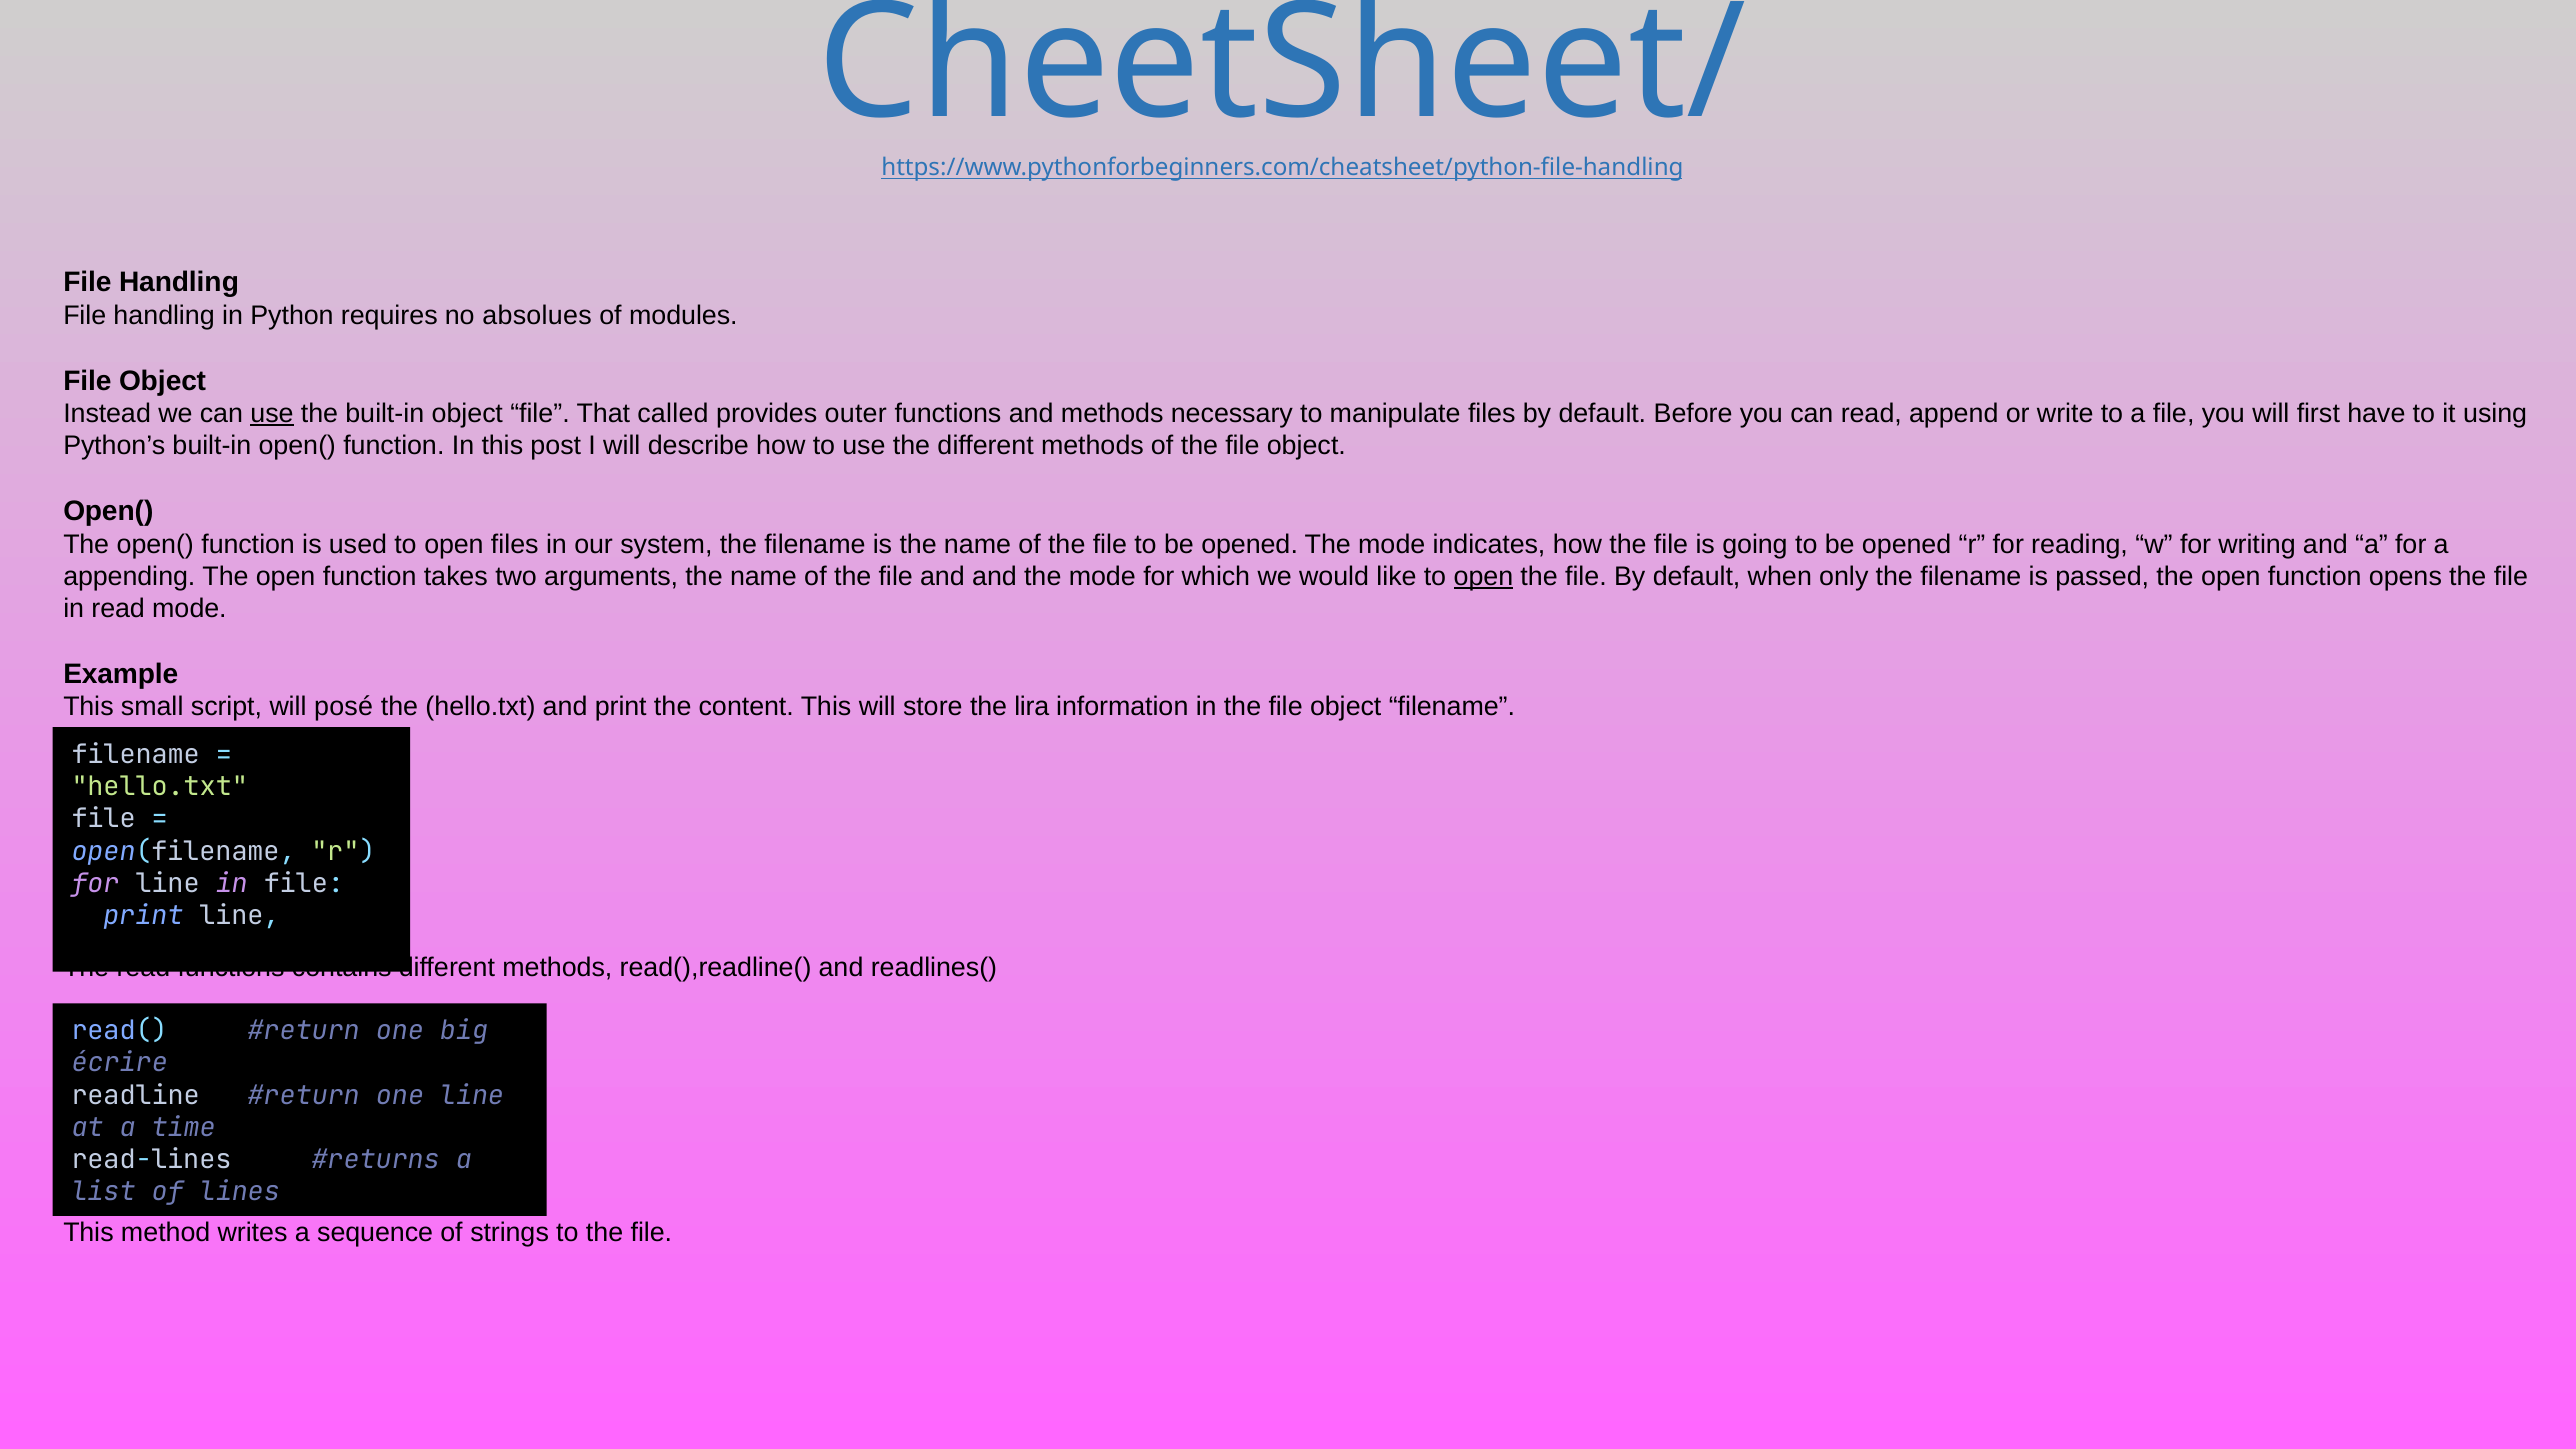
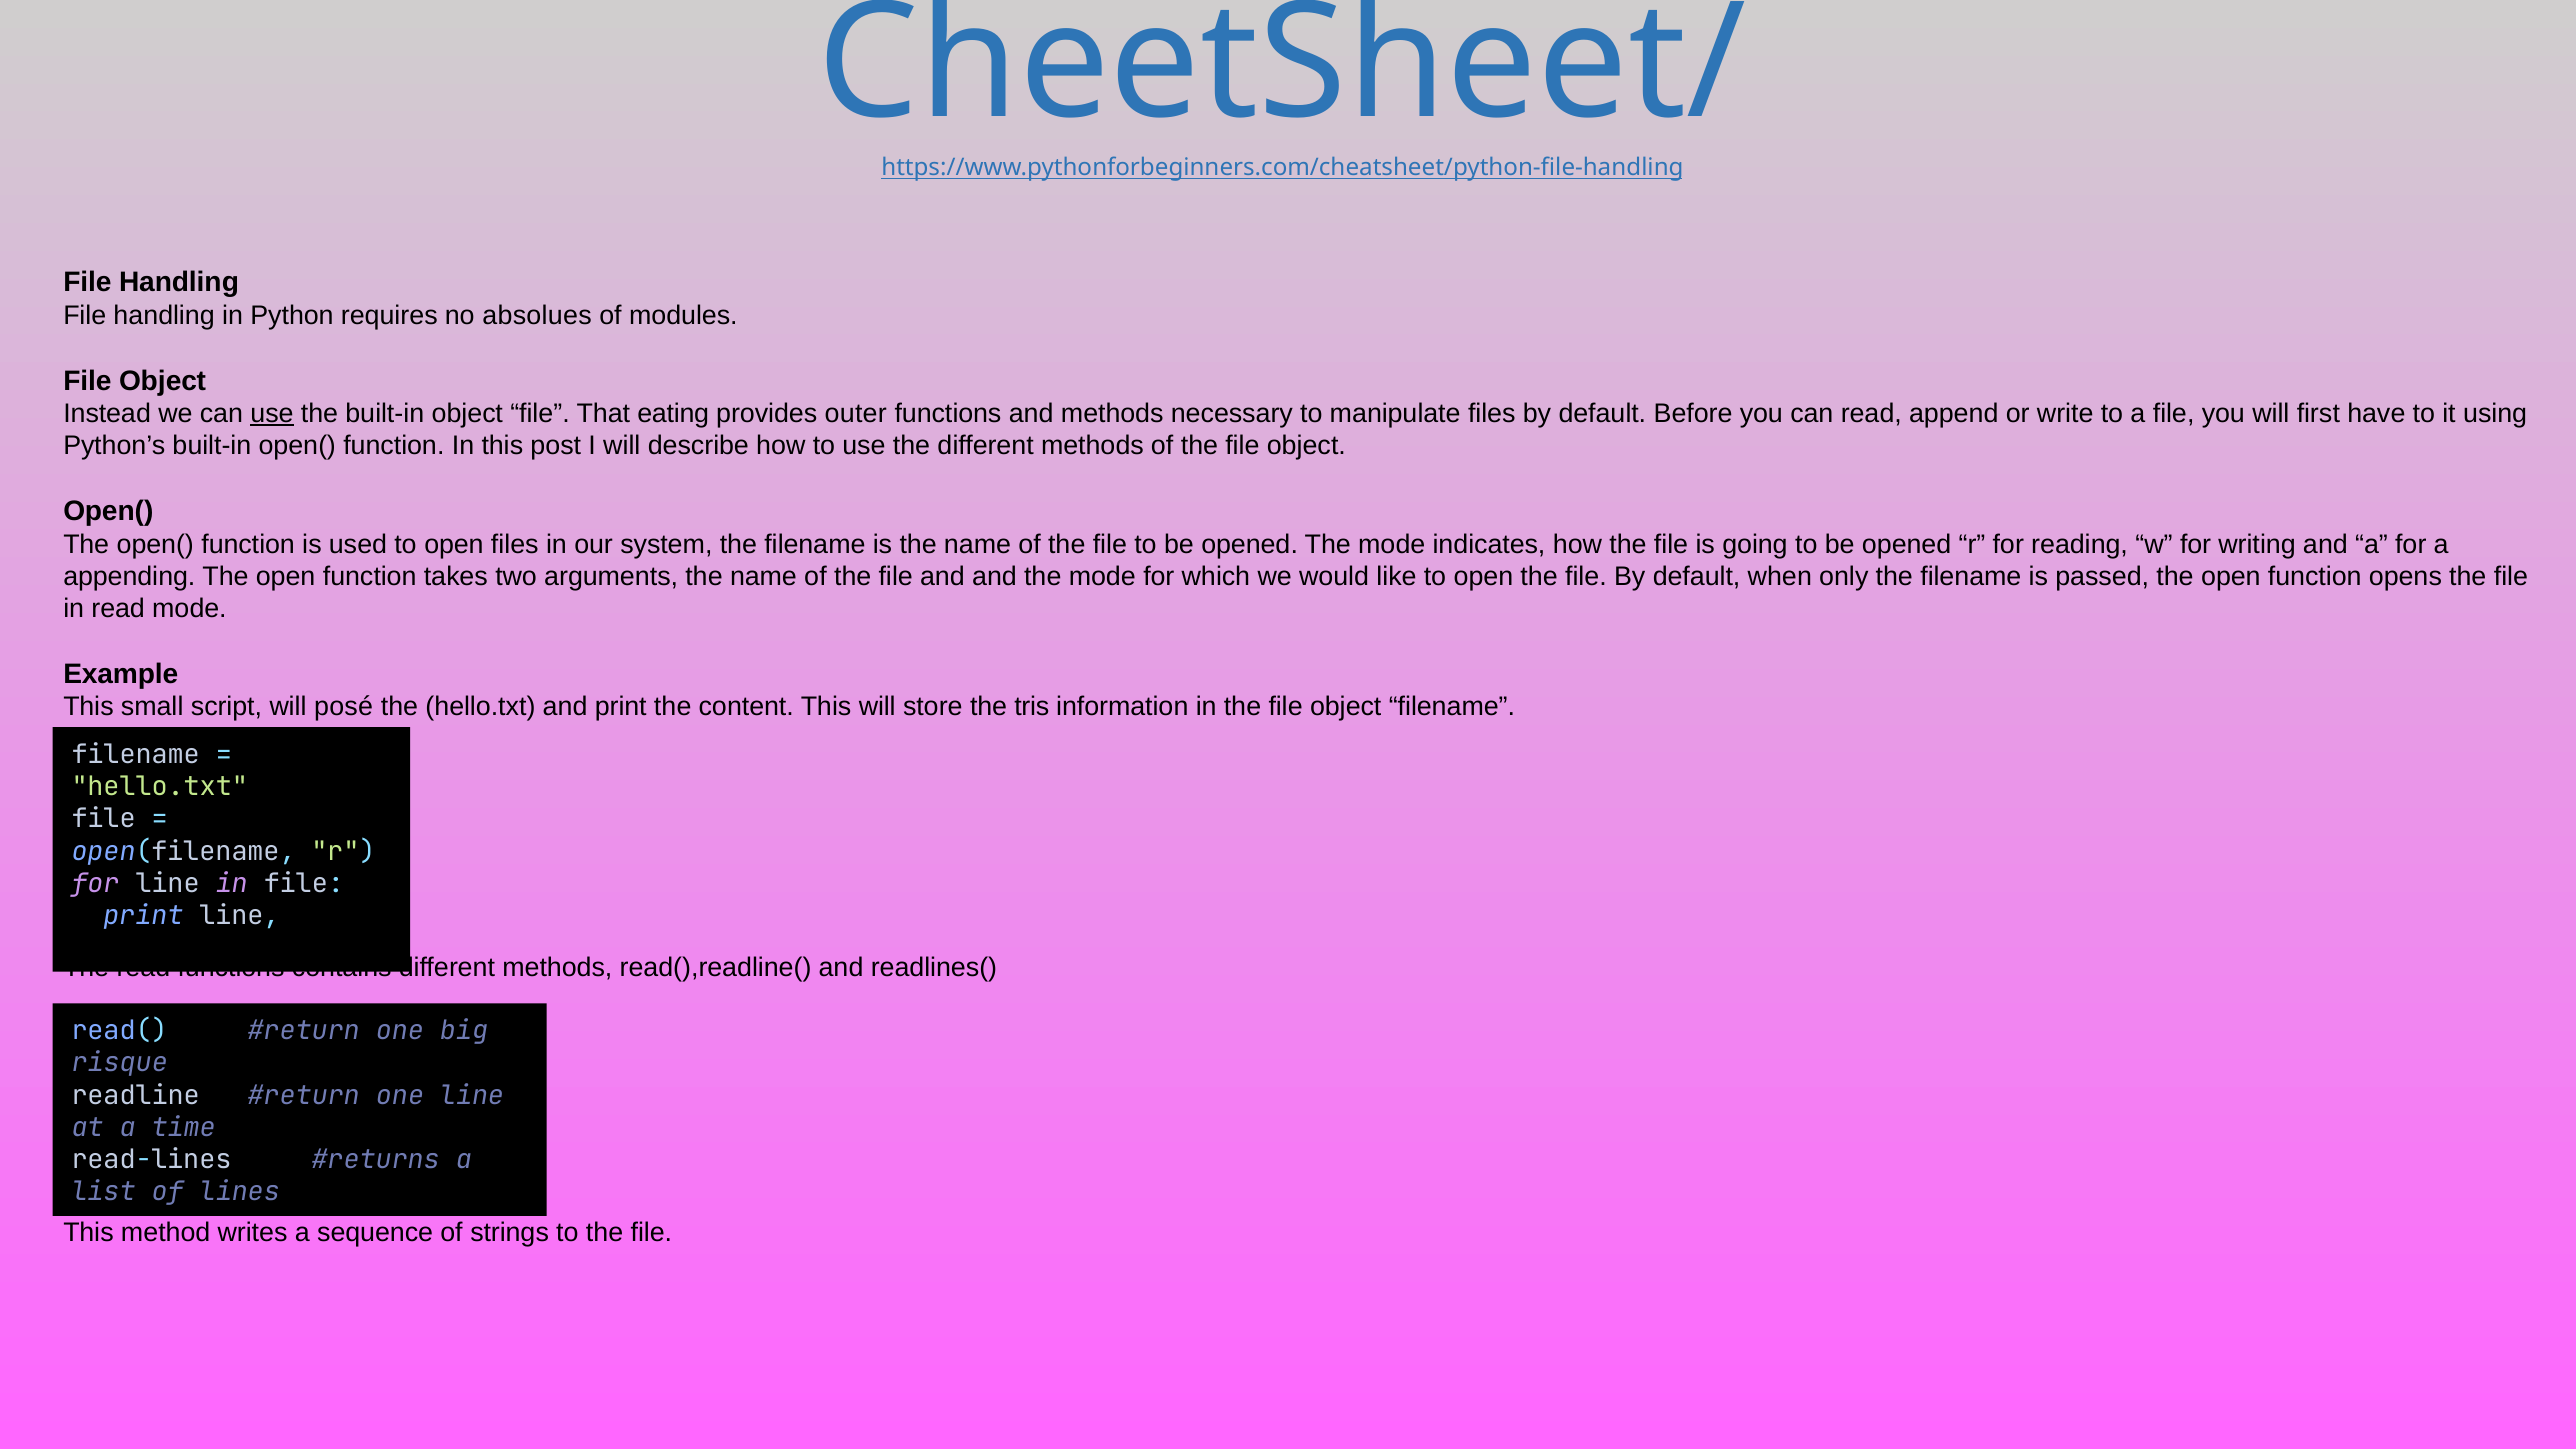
called: called -> eating
open at (1483, 577) underline: present -> none
lira: lira -> tris
écrire: écrire -> risque
